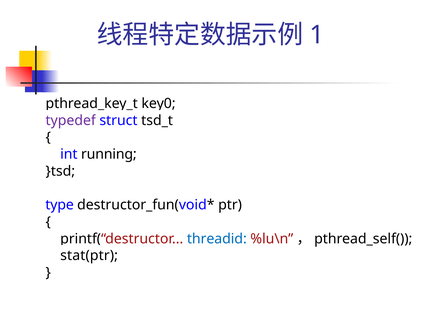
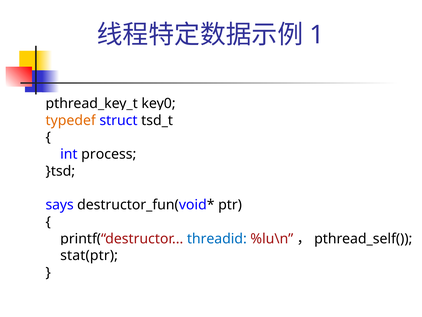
typedef colour: purple -> orange
running: running -> process
type: type -> says
